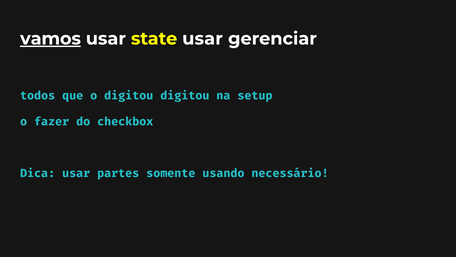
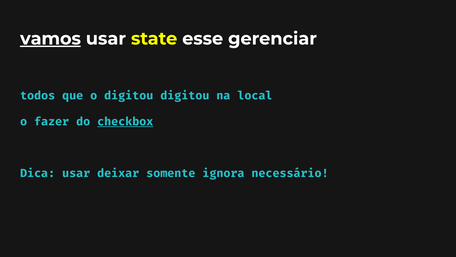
state usar: usar -> esse
setup: setup -> local
checkbox underline: none -> present
partes: partes -> deixar
usando: usando -> ignora
